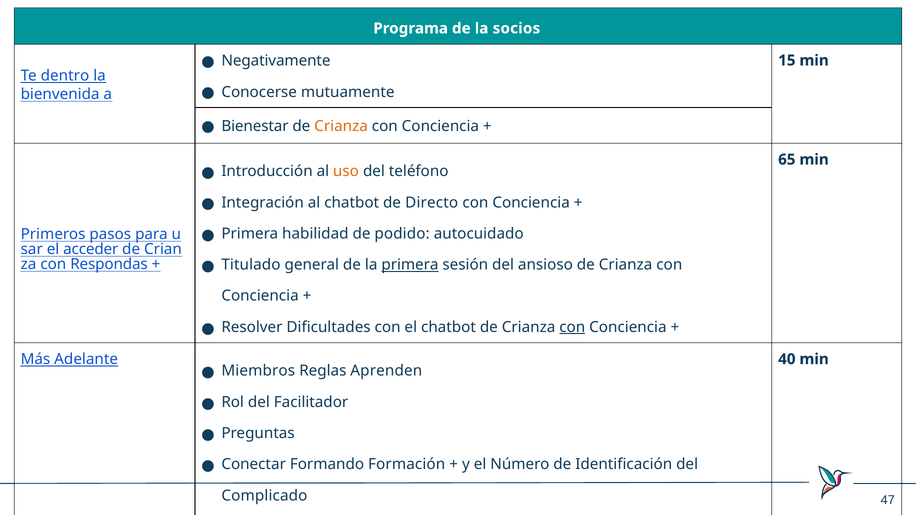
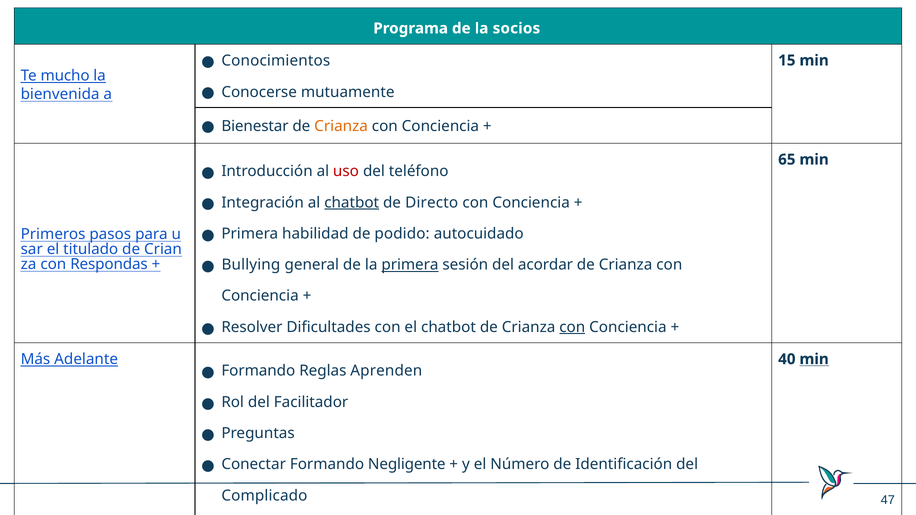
Negativamente: Negativamente -> Conocimientos
dentro: dentro -> mucho
uso colour: orange -> red
chatbot at (352, 203) underline: none -> present
acceder: acceder -> titulado
Titulado: Titulado -> Bullying
ansioso: ansioso -> acordar
min at (814, 359) underline: none -> present
Miembros at (258, 371): Miembros -> Formando
Formación: Formación -> Negligente
